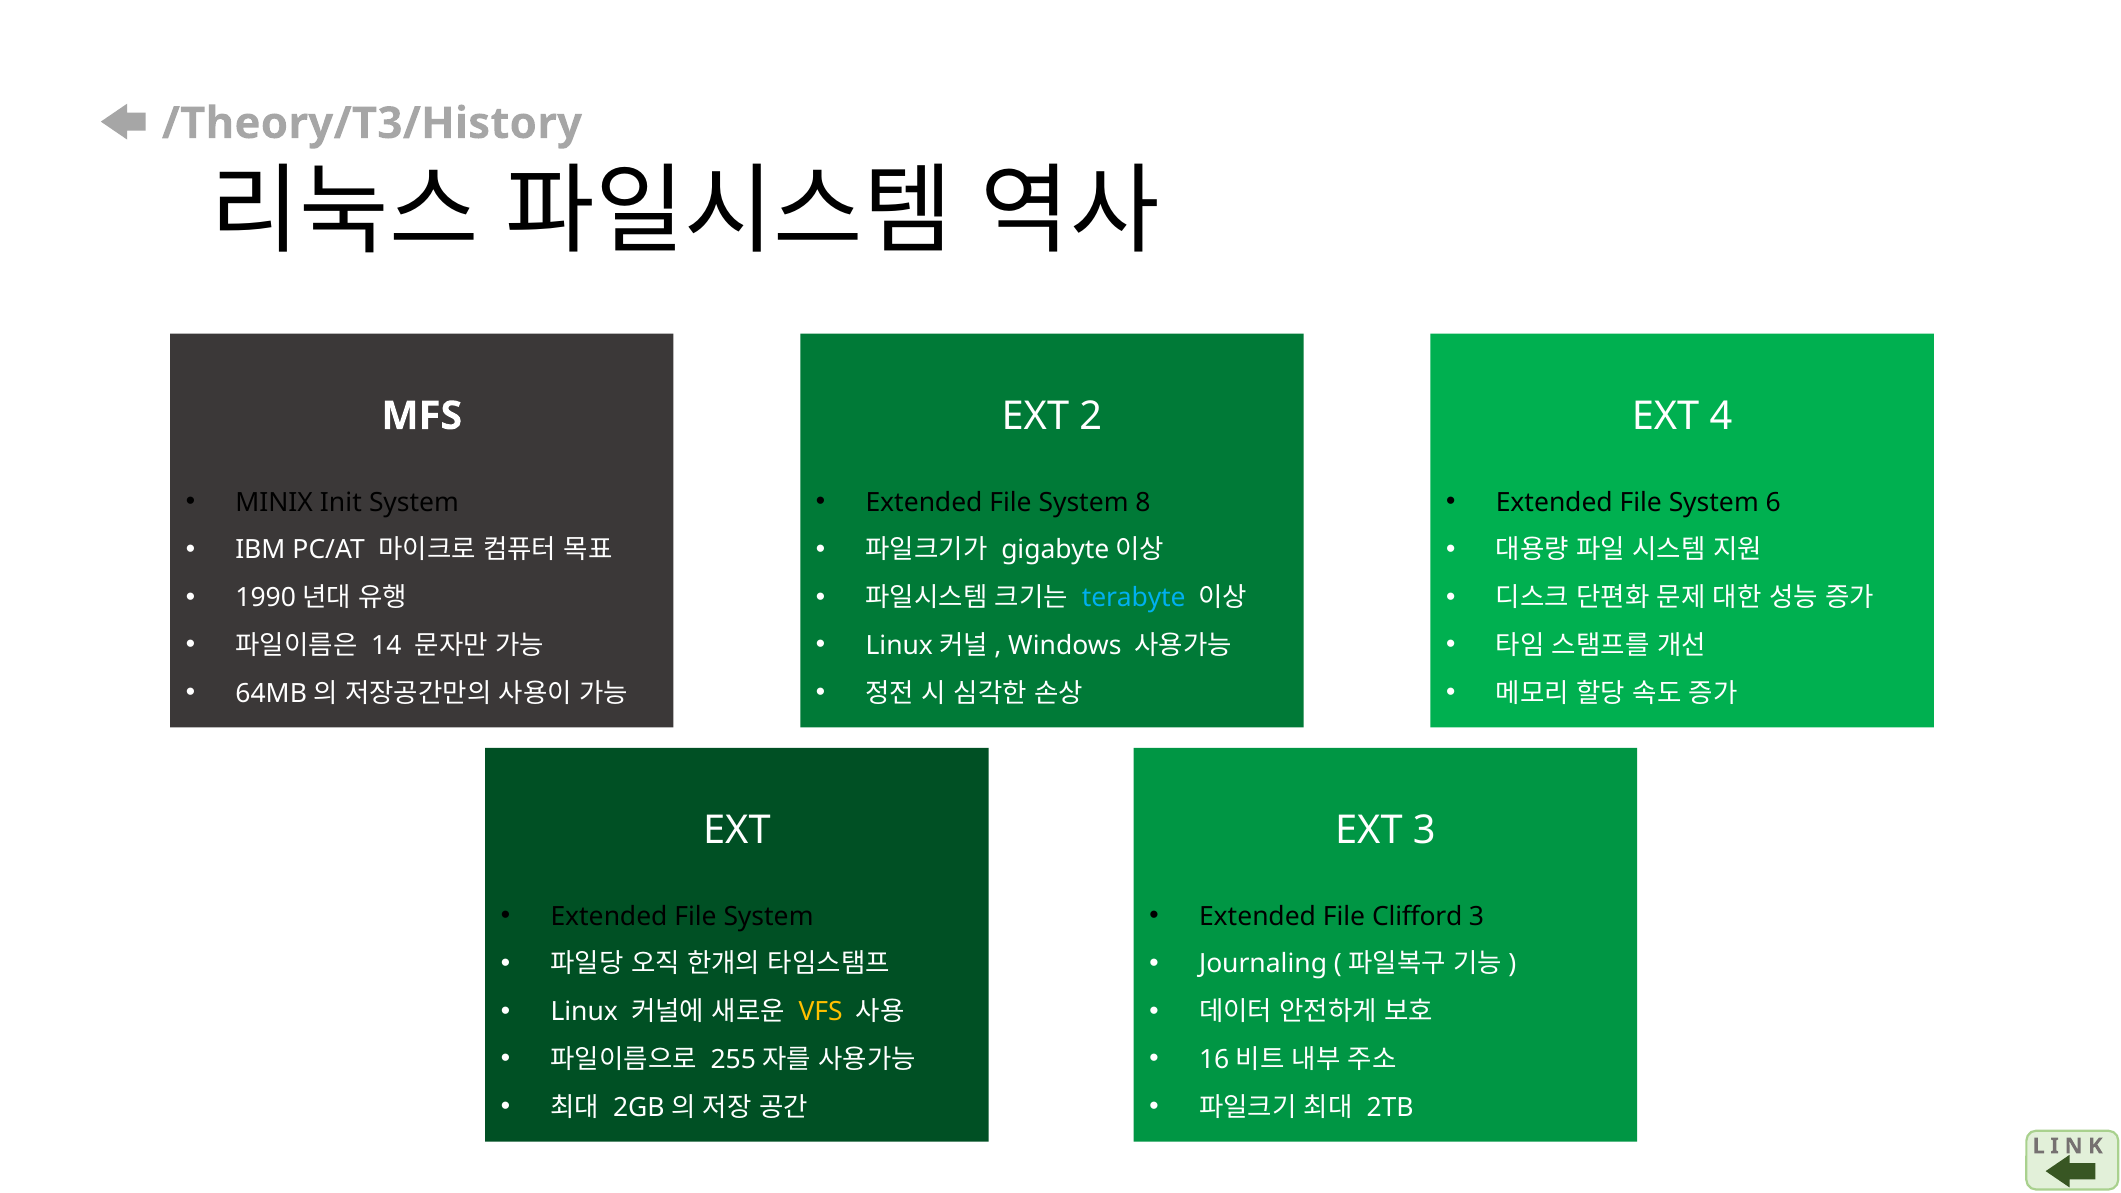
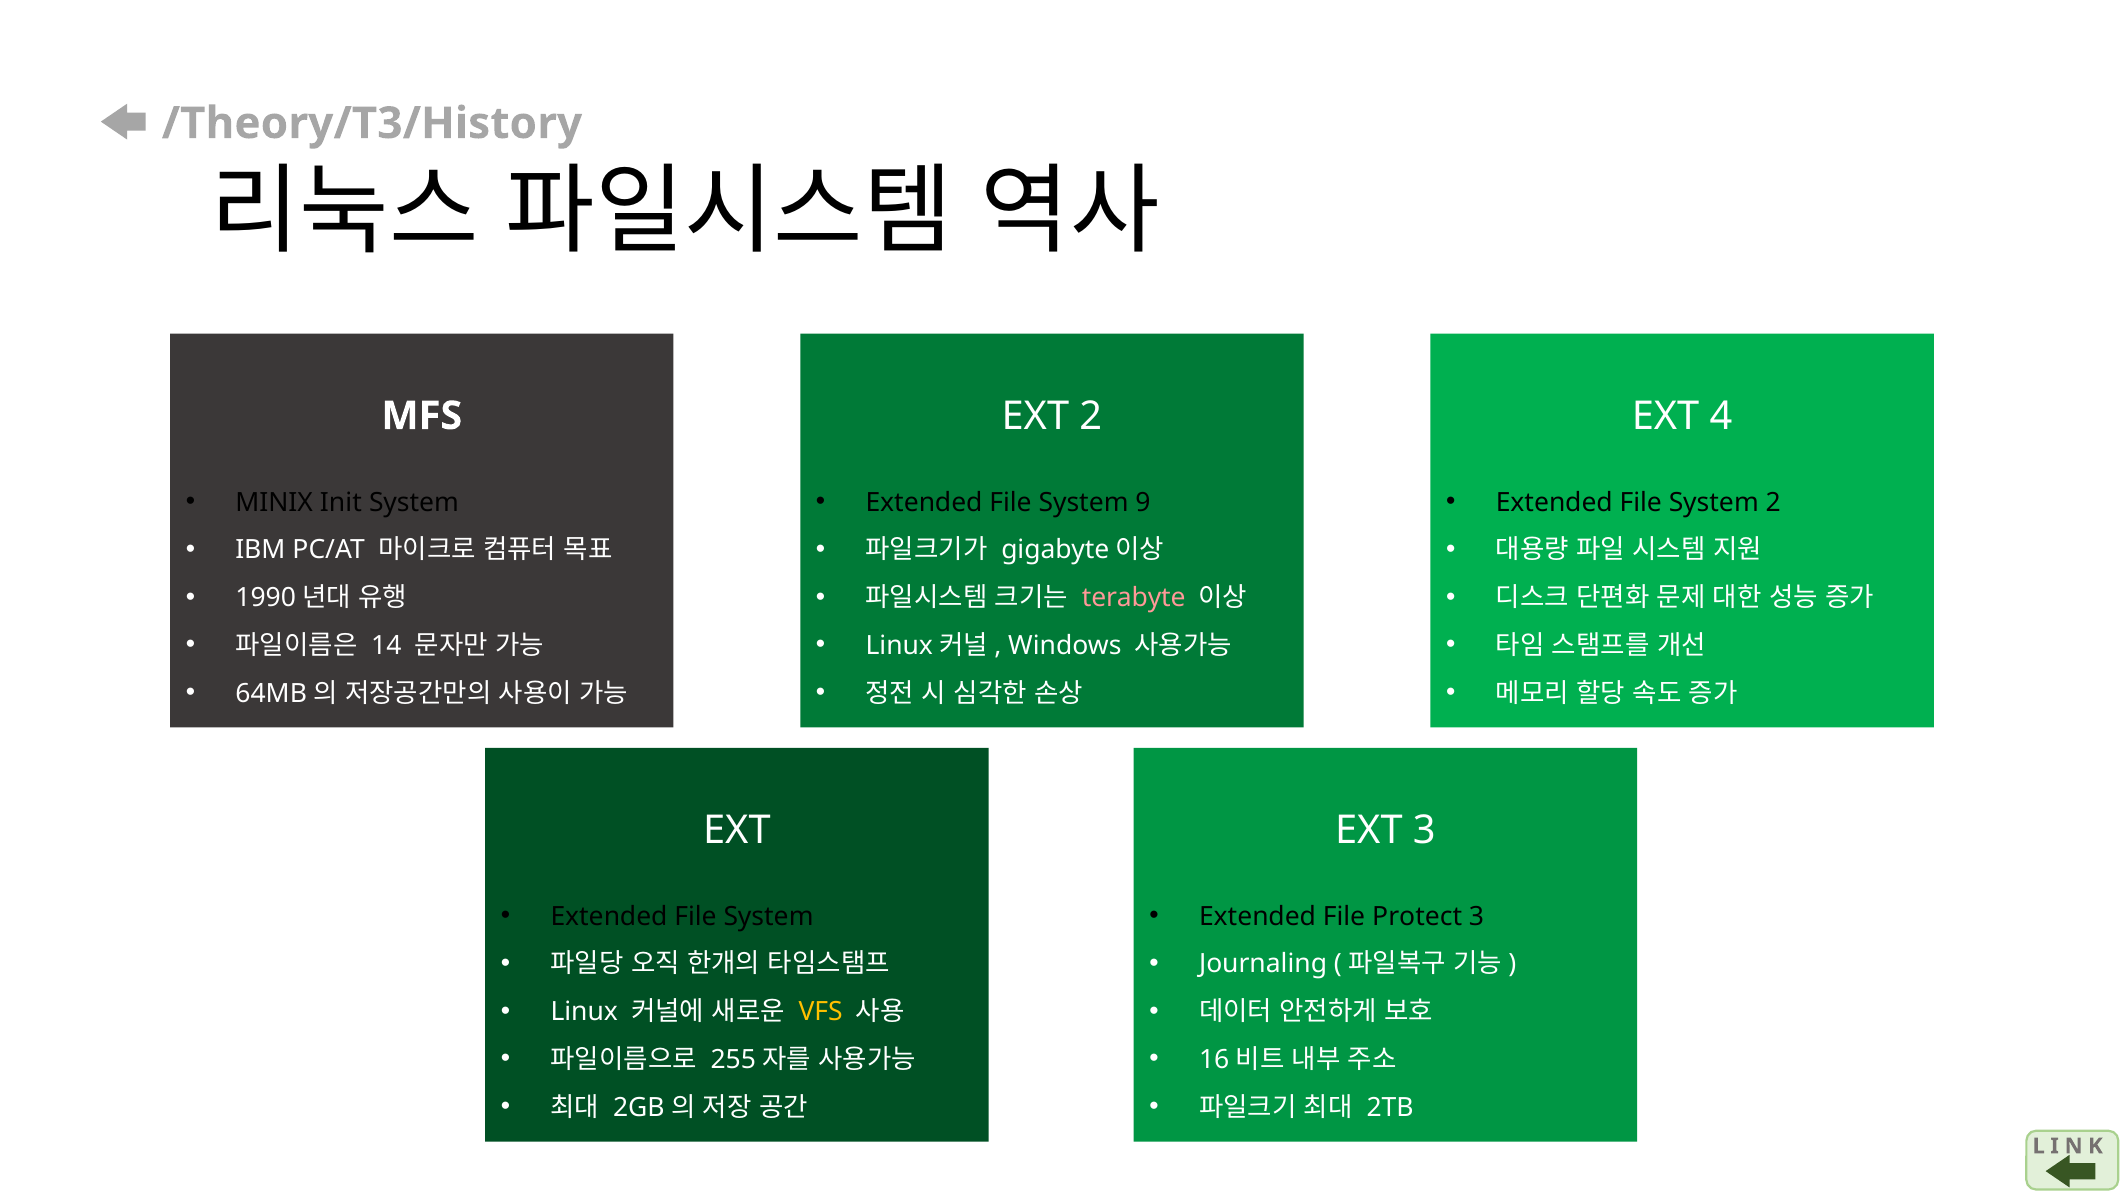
8: 8 -> 9
System 6: 6 -> 2
terabyte colour: light blue -> pink
Clifford: Clifford -> Protect
